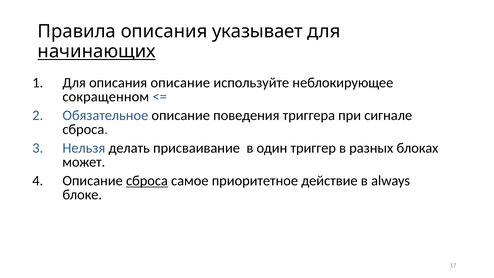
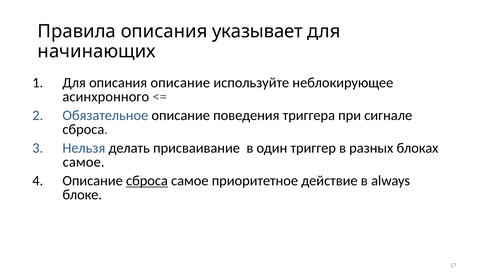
начинающих underline: present -> none
сокращенном: сокращенном -> асинхронного
может at (84, 162): может -> самое
